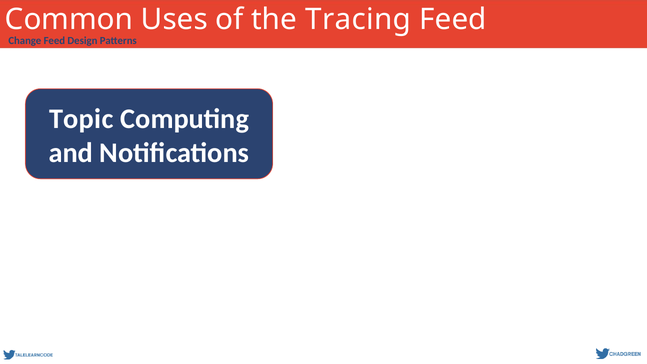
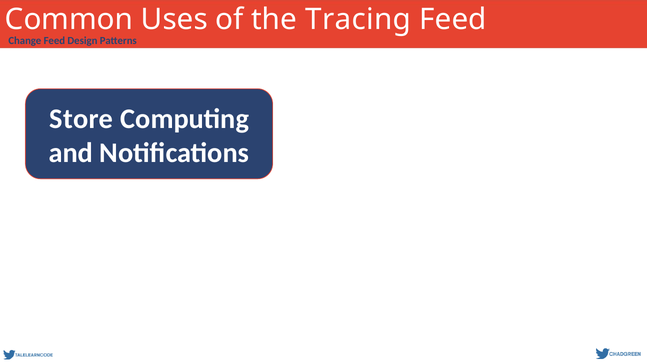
Topic: Topic -> Store
